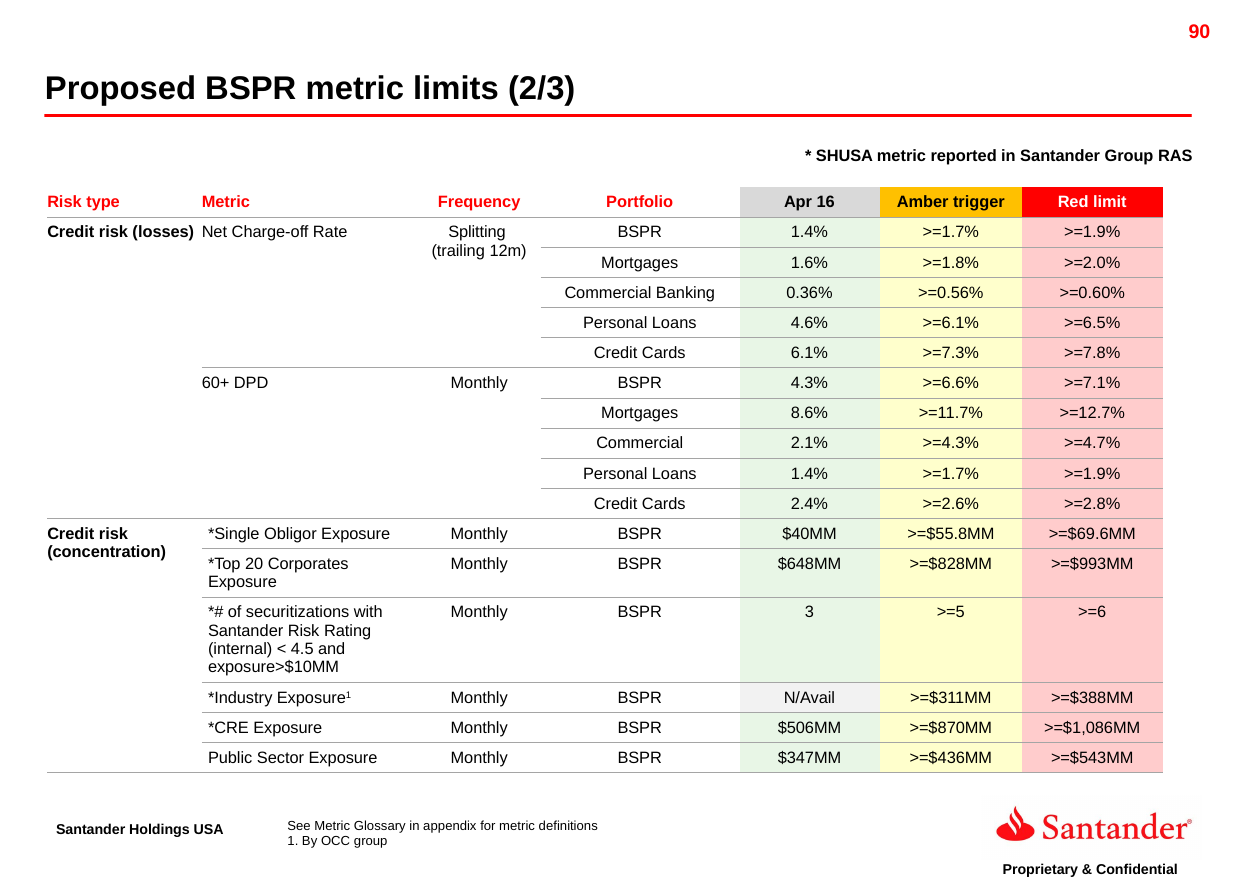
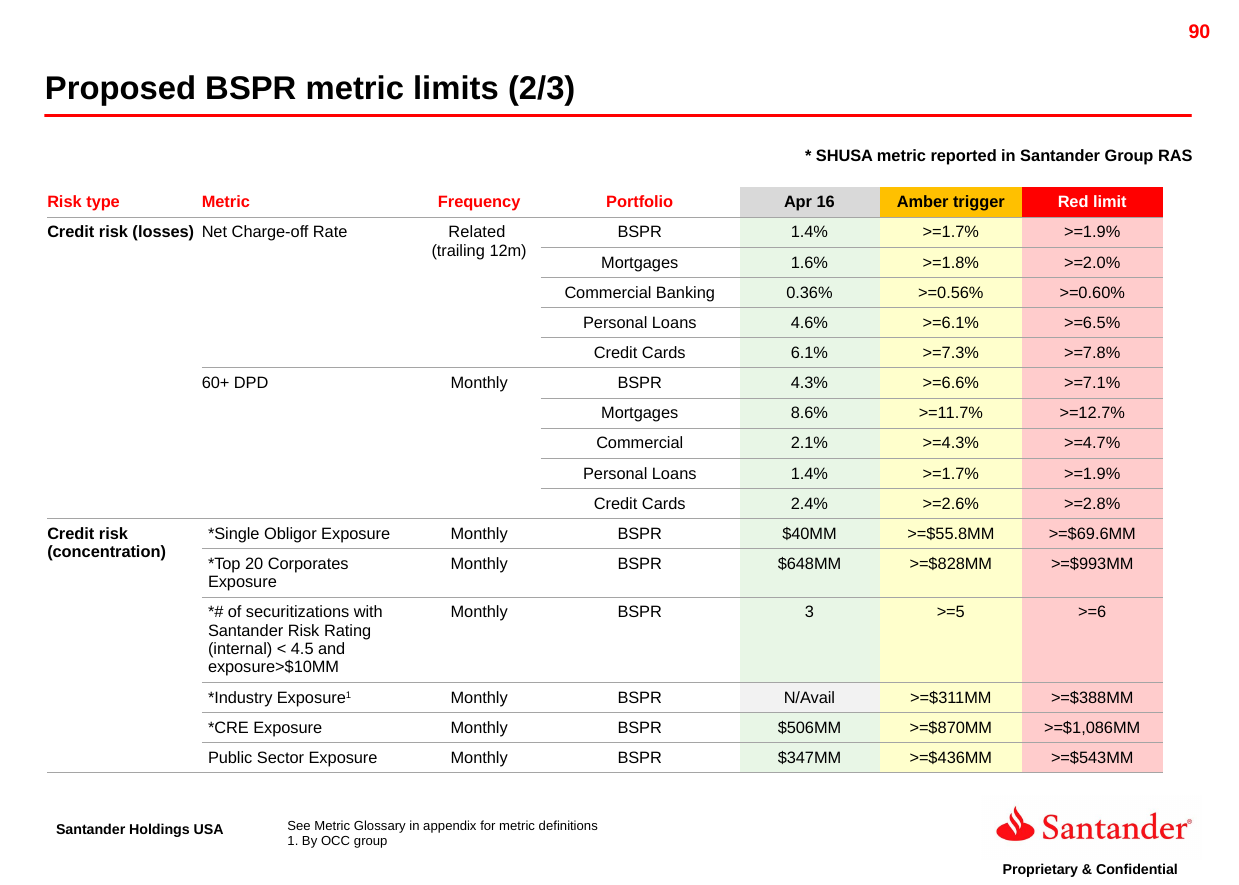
Splitting: Splitting -> Related
